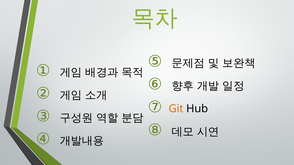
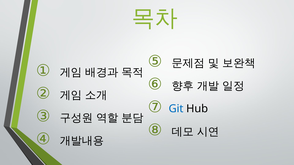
Git colour: orange -> blue
